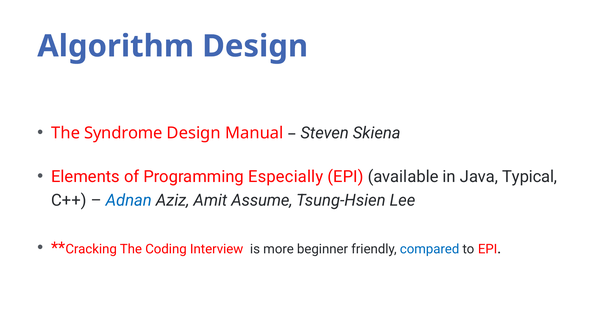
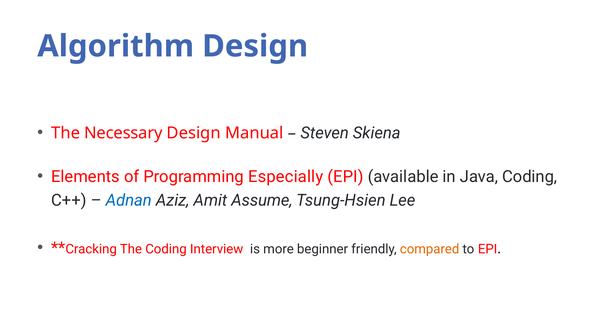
Syndrome: Syndrome -> Necessary
Java Typical: Typical -> Coding
compared colour: blue -> orange
